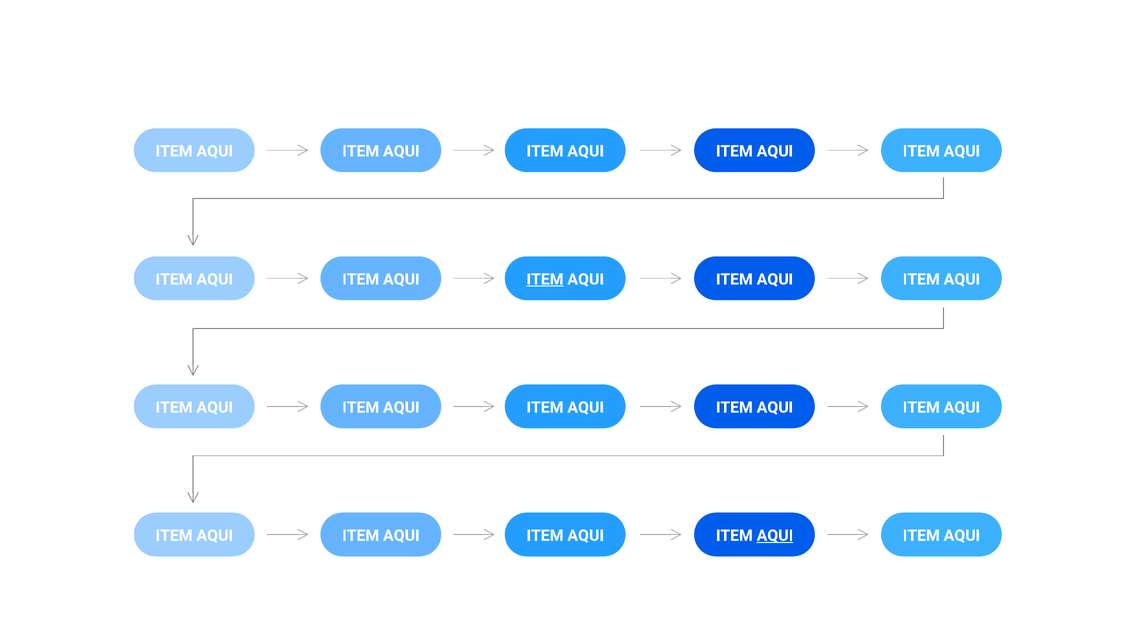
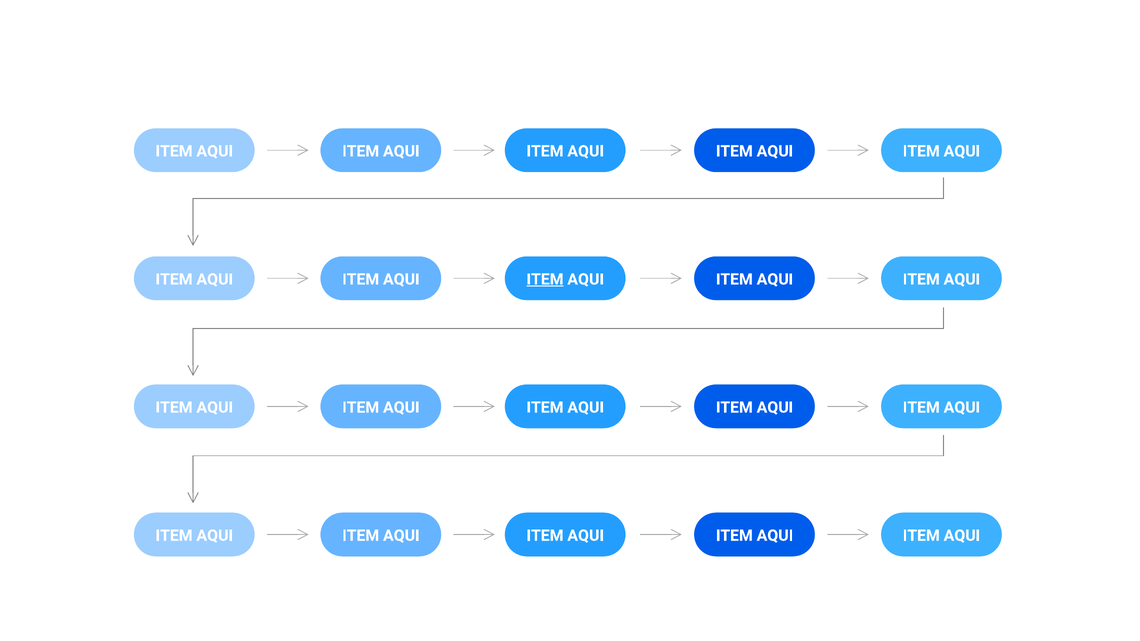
AQUI at (775, 536) underline: present -> none
